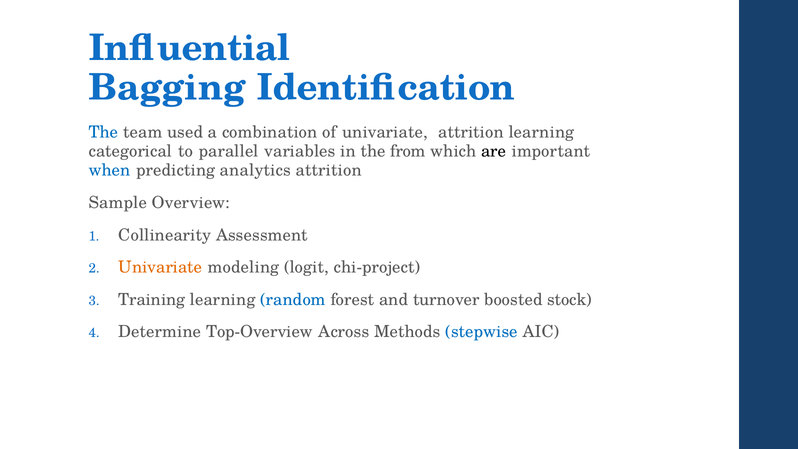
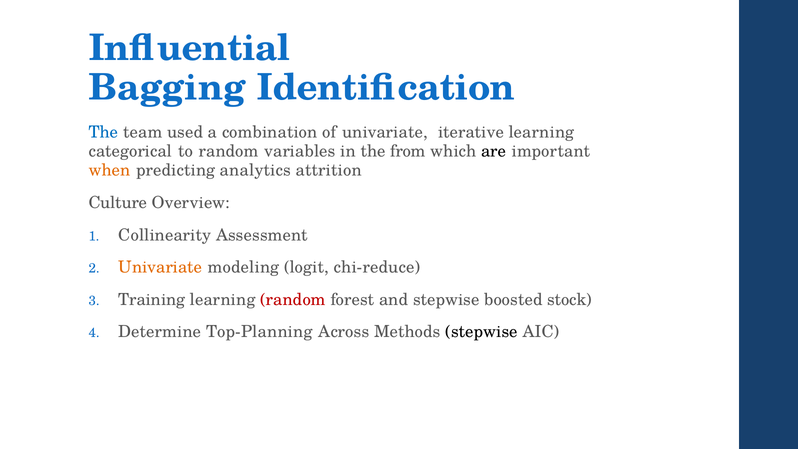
univariate attrition: attrition -> iterative
to parallel: parallel -> random
when colour: blue -> orange
Sample: Sample -> Culture
chi-project: chi-project -> chi-reduce
random at (293, 300) colour: blue -> red
and turnover: turnover -> stepwise
Top-Overview: Top-Overview -> Top-Planning
stepwise at (482, 332) colour: blue -> black
